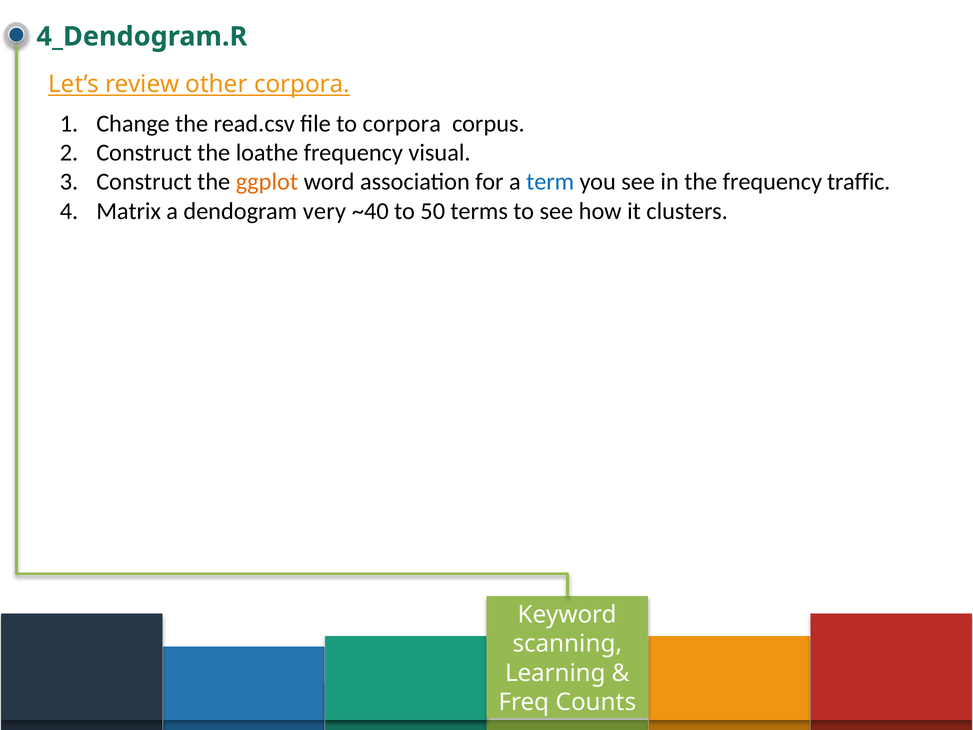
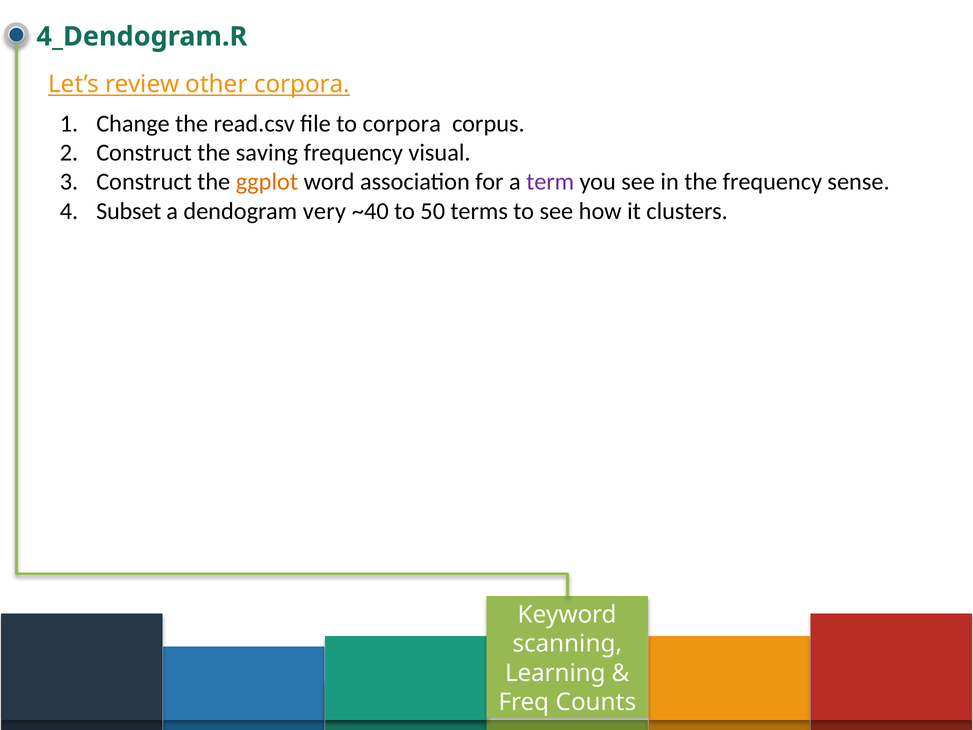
loathe: loathe -> saving
term colour: blue -> purple
traffic: traffic -> sense
Matrix: Matrix -> Subset
